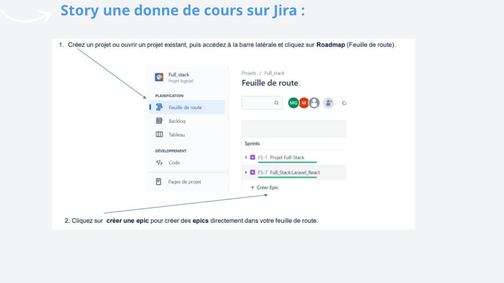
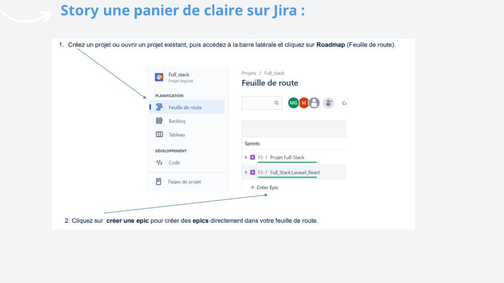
donne: donne -> panier
cours: cours -> claire
